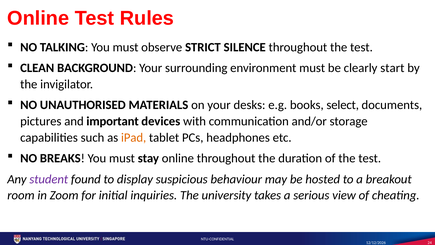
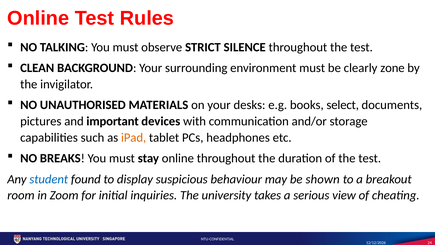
start: start -> zone
student colour: purple -> blue
hosted: hosted -> shown
